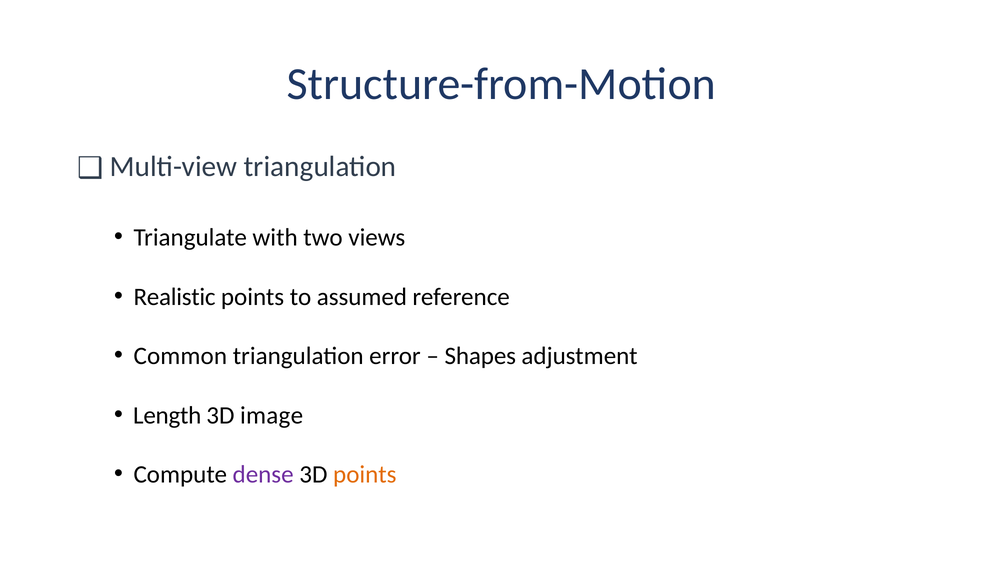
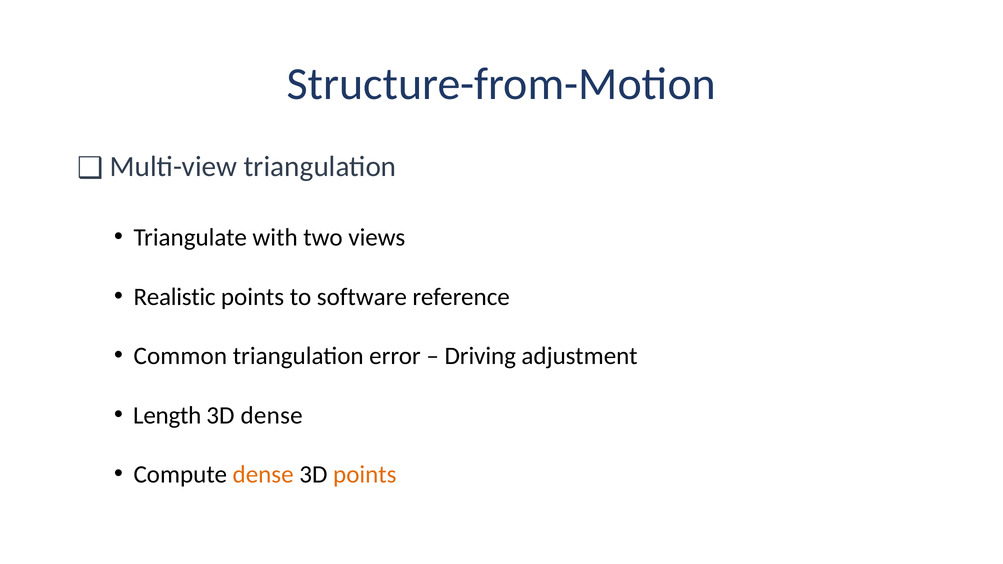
assumed: assumed -> software
Shapes: Shapes -> Driving
3D image: image -> dense
dense at (263, 475) colour: purple -> orange
